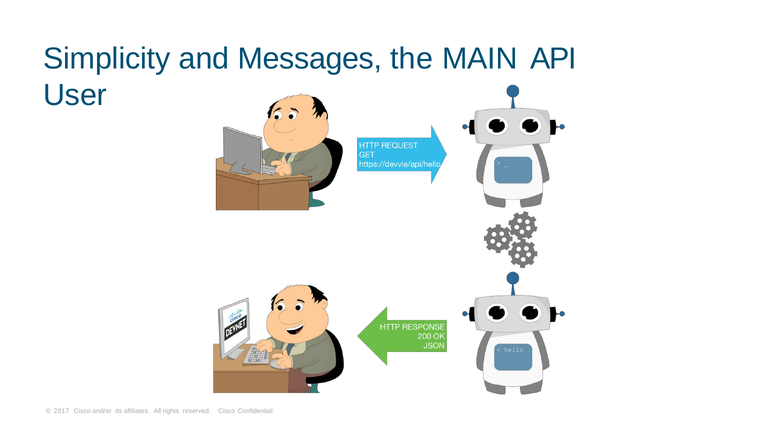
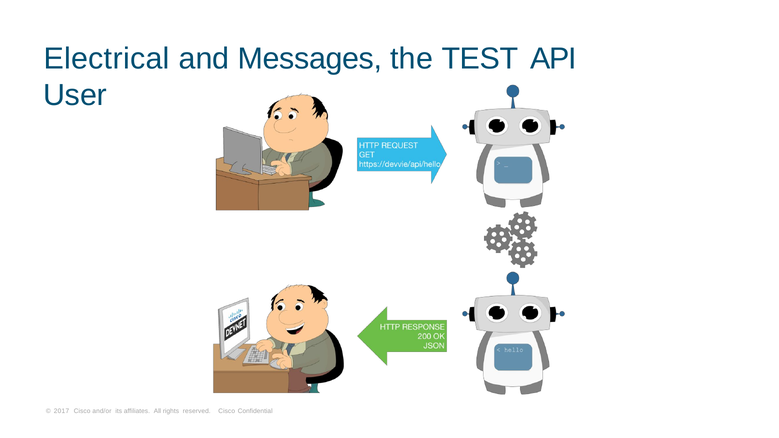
Simplicity: Simplicity -> Electrical
MAIN: MAIN -> TEST
